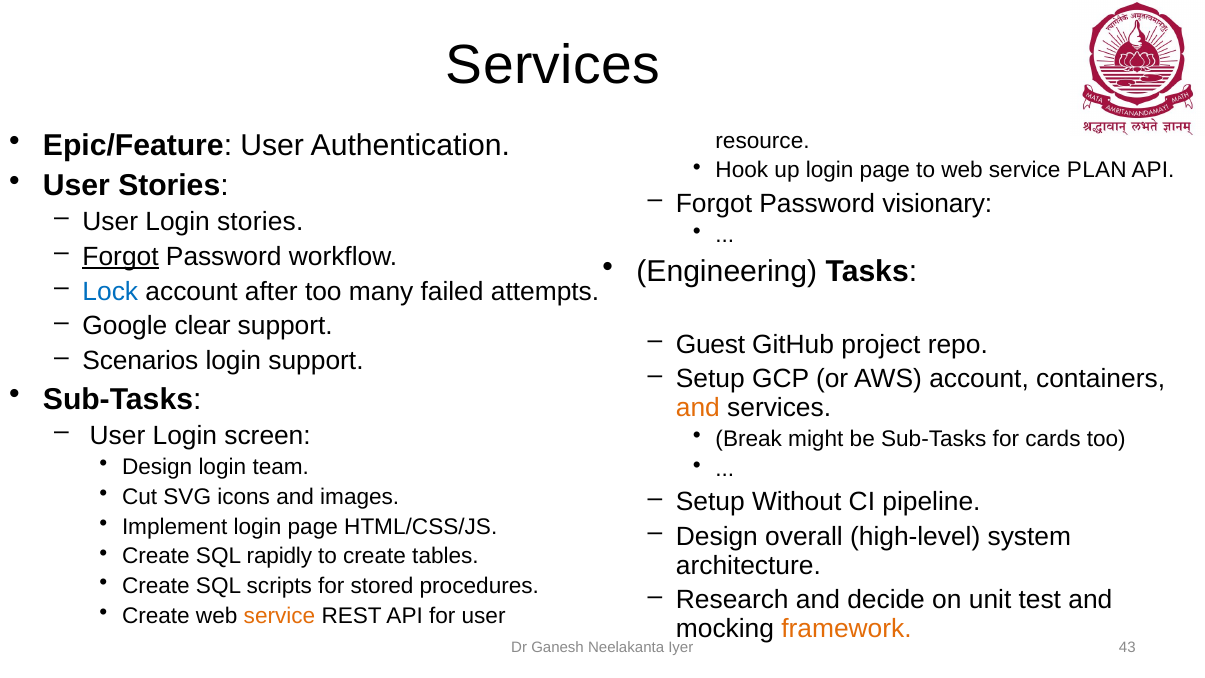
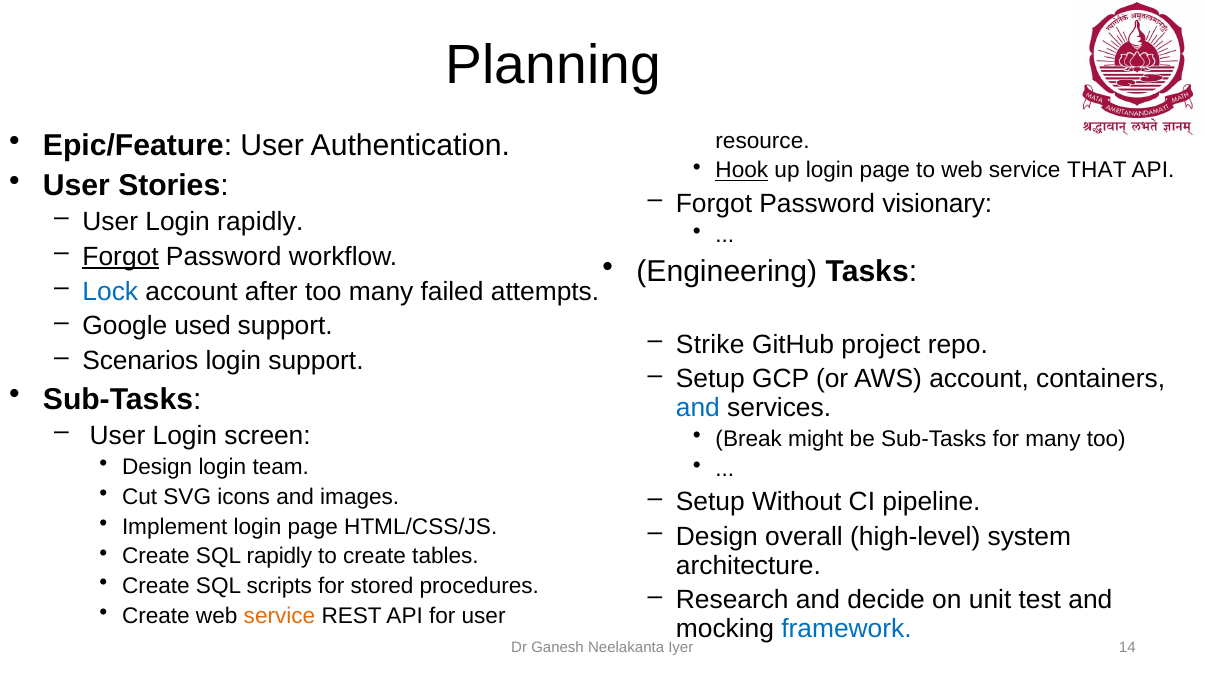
Services at (553, 65): Services -> Planning
Hook underline: none -> present
PLAN: PLAN -> THAT
Login stories: stories -> rapidly
clear: clear -> used
Guest: Guest -> Strike
and at (698, 408) colour: orange -> blue
for cards: cards -> many
framework colour: orange -> blue
43: 43 -> 14
